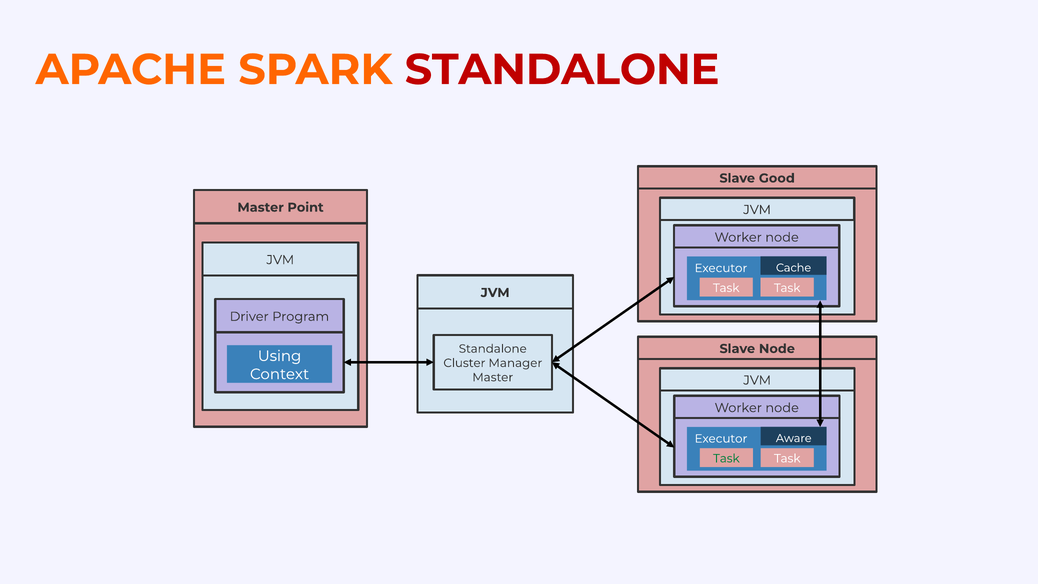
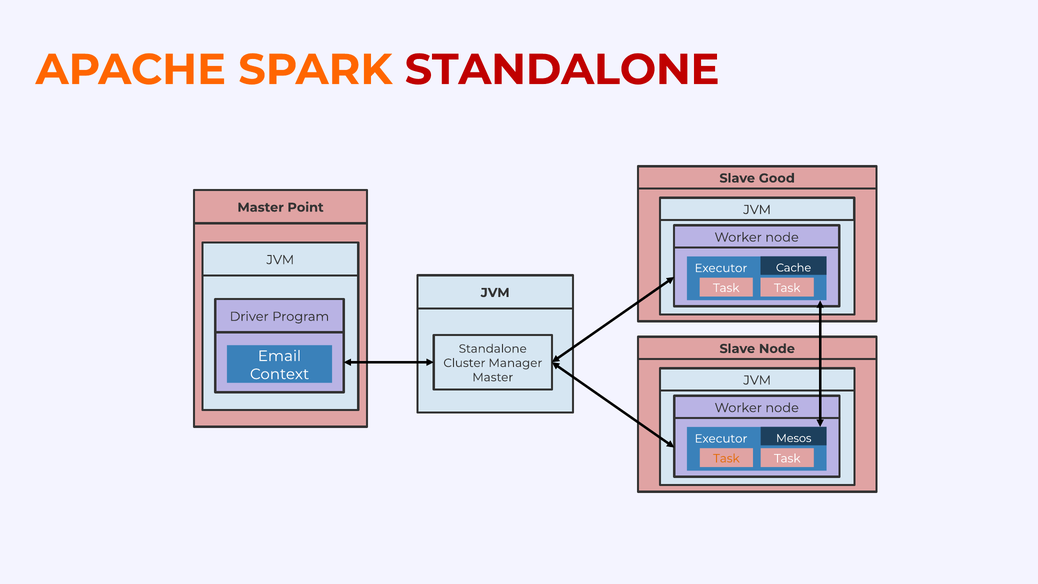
Using: Using -> Email
Aware: Aware -> Mesos
Task at (726, 458) colour: green -> orange
